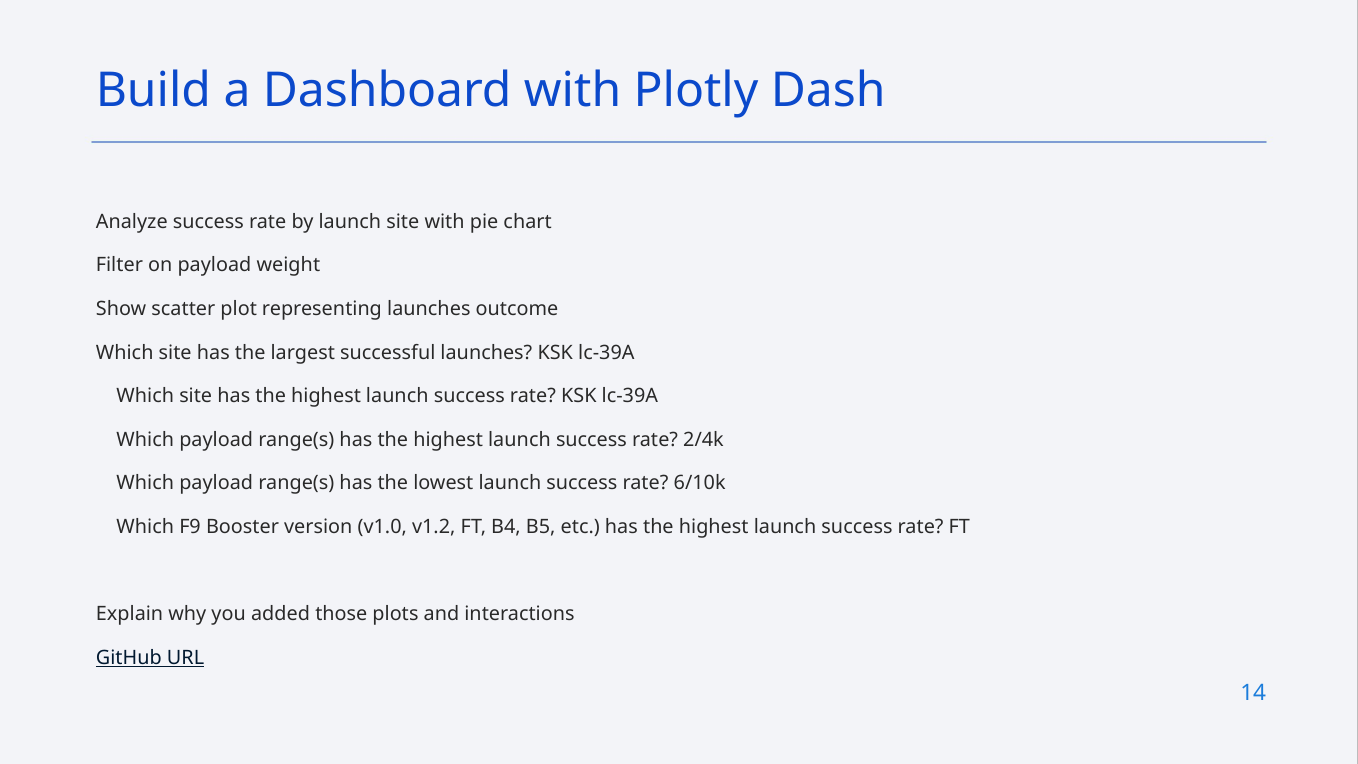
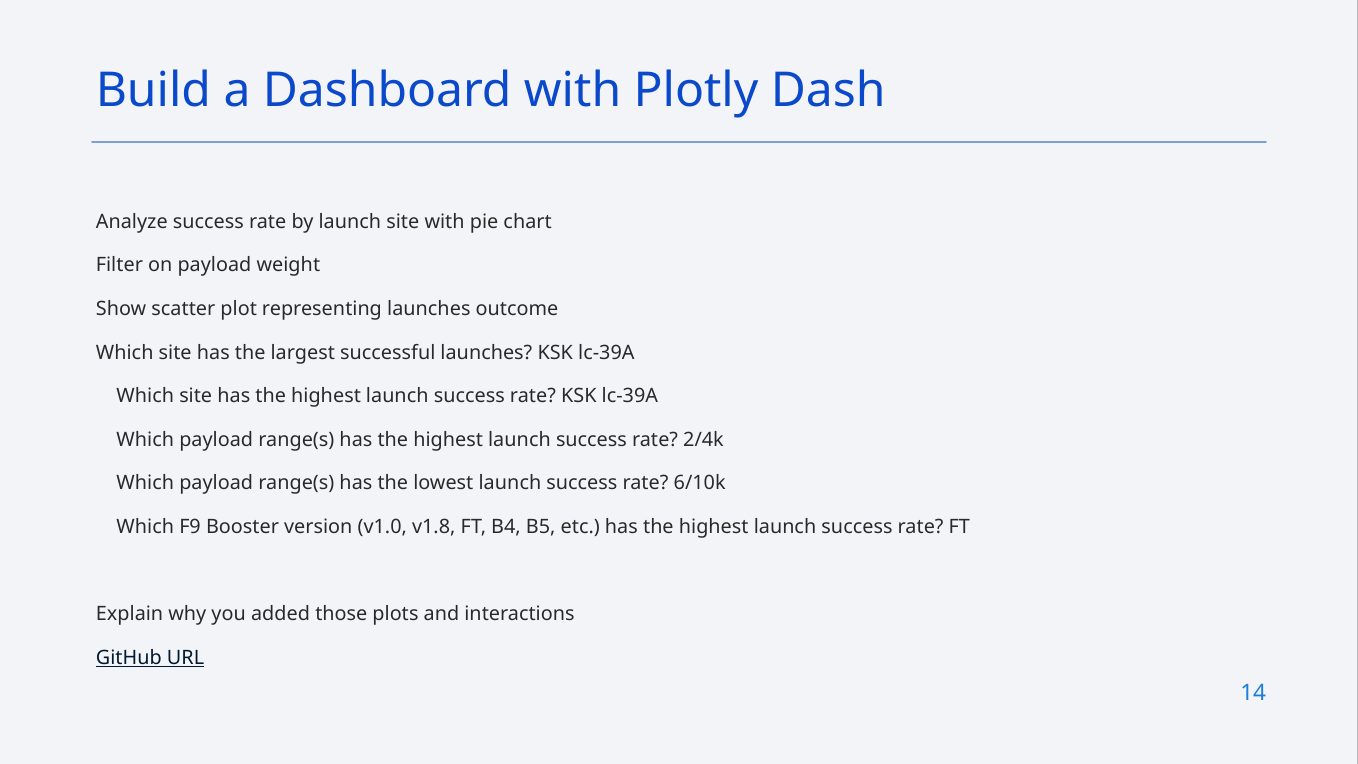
v1.2: v1.2 -> v1.8
